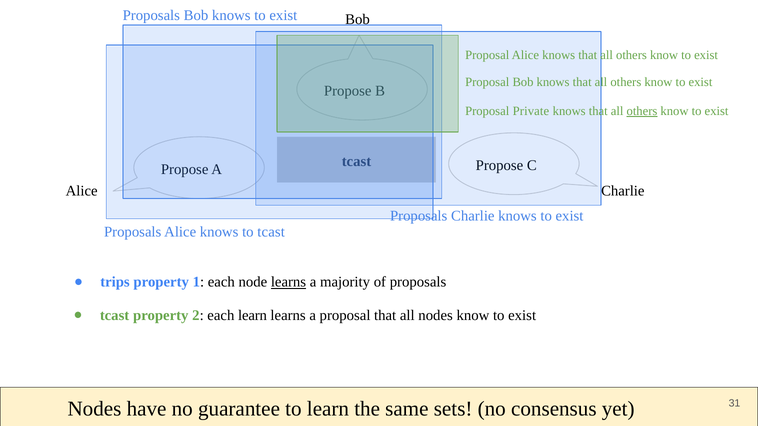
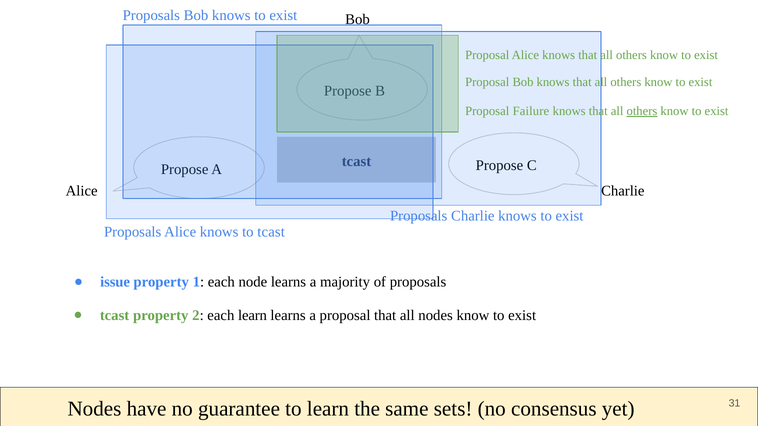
Private: Private -> Failure
trips: trips -> issue
learns at (288, 282) underline: present -> none
